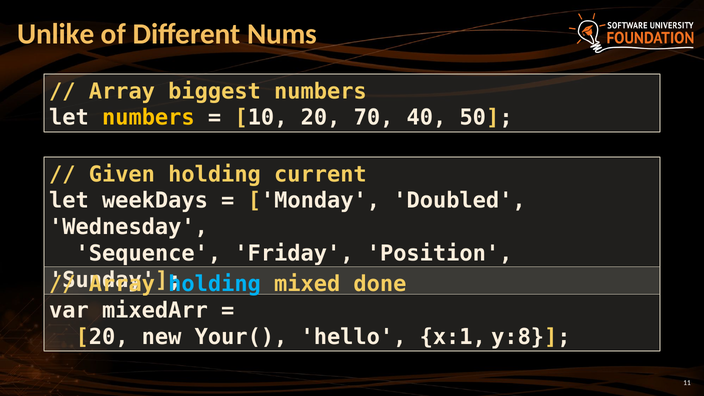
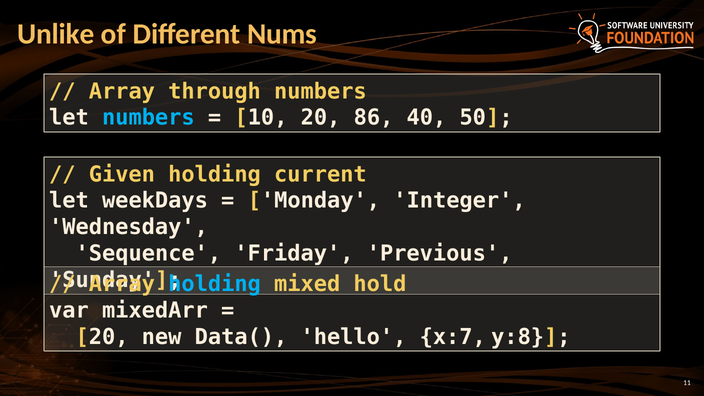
biggest: biggest -> through
numbers at (148, 118) colour: yellow -> light blue
70: 70 -> 86
Doubled: Doubled -> Integer
Position: Position -> Previous
done: done -> hold
Your(: Your( -> Data(
x:1: x:1 -> x:7
